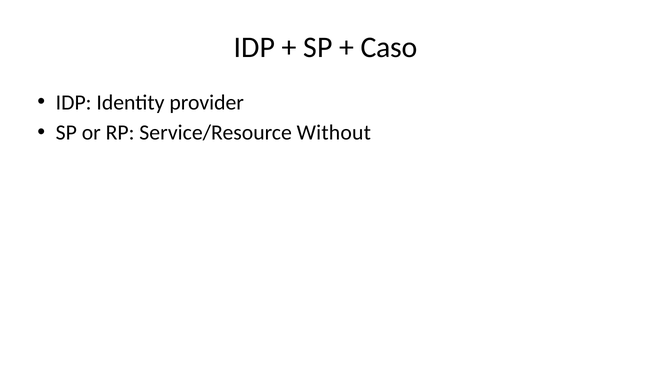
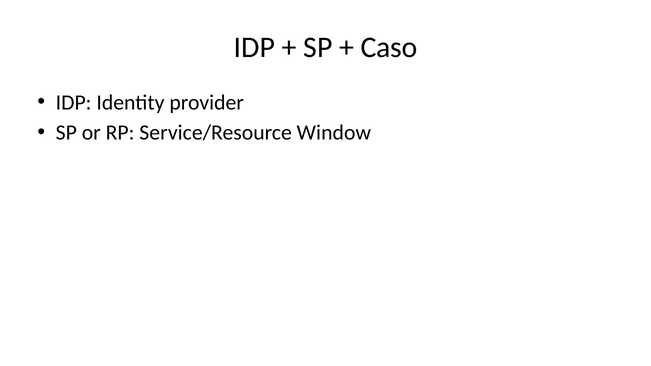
Without: Without -> Window
